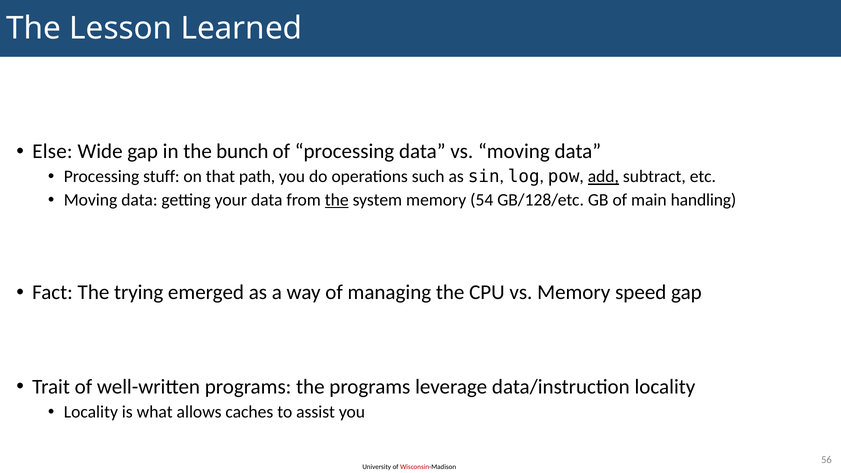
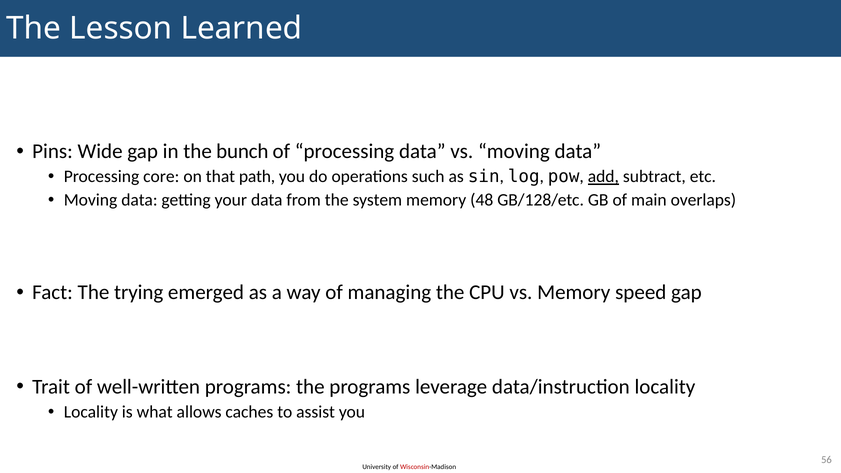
Else: Else -> Pins
stuff: stuff -> core
the at (337, 200) underline: present -> none
54: 54 -> 48
handling: handling -> overlaps
